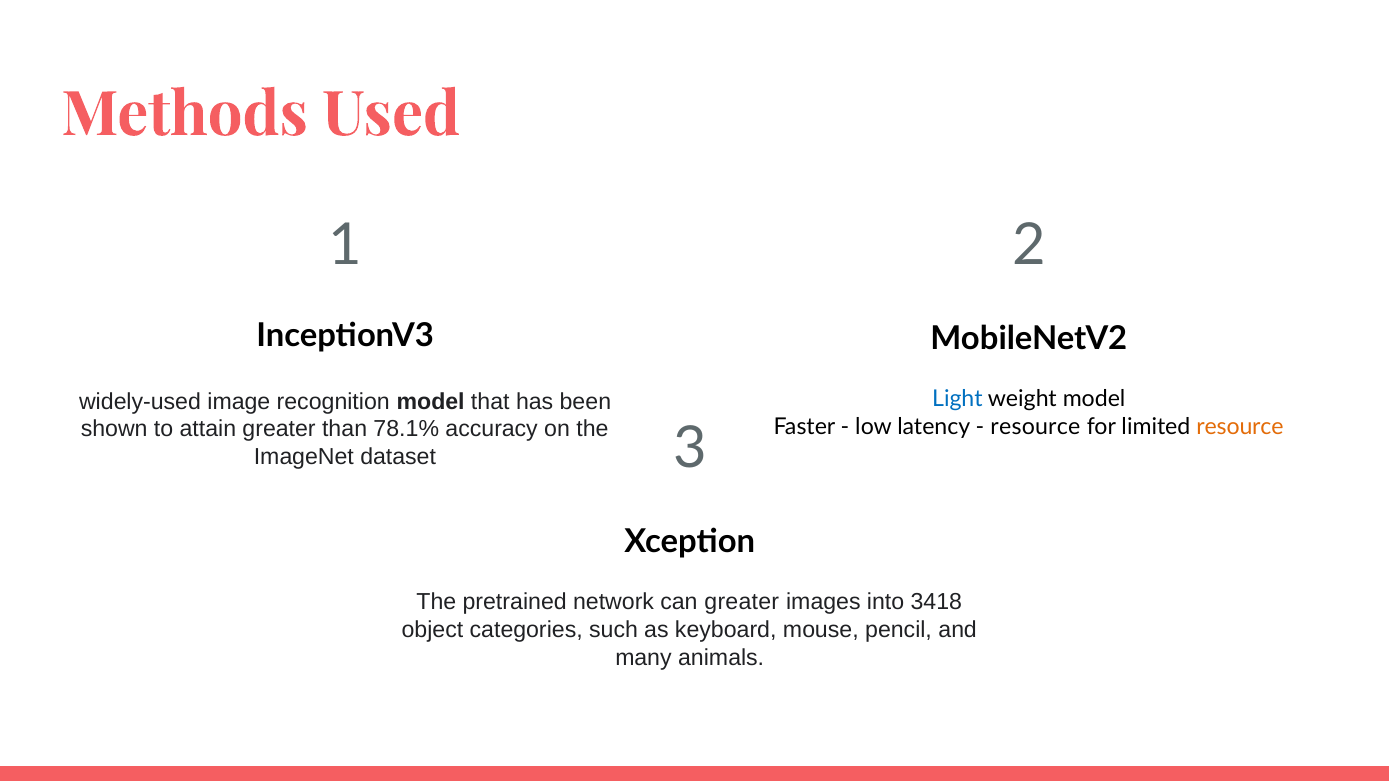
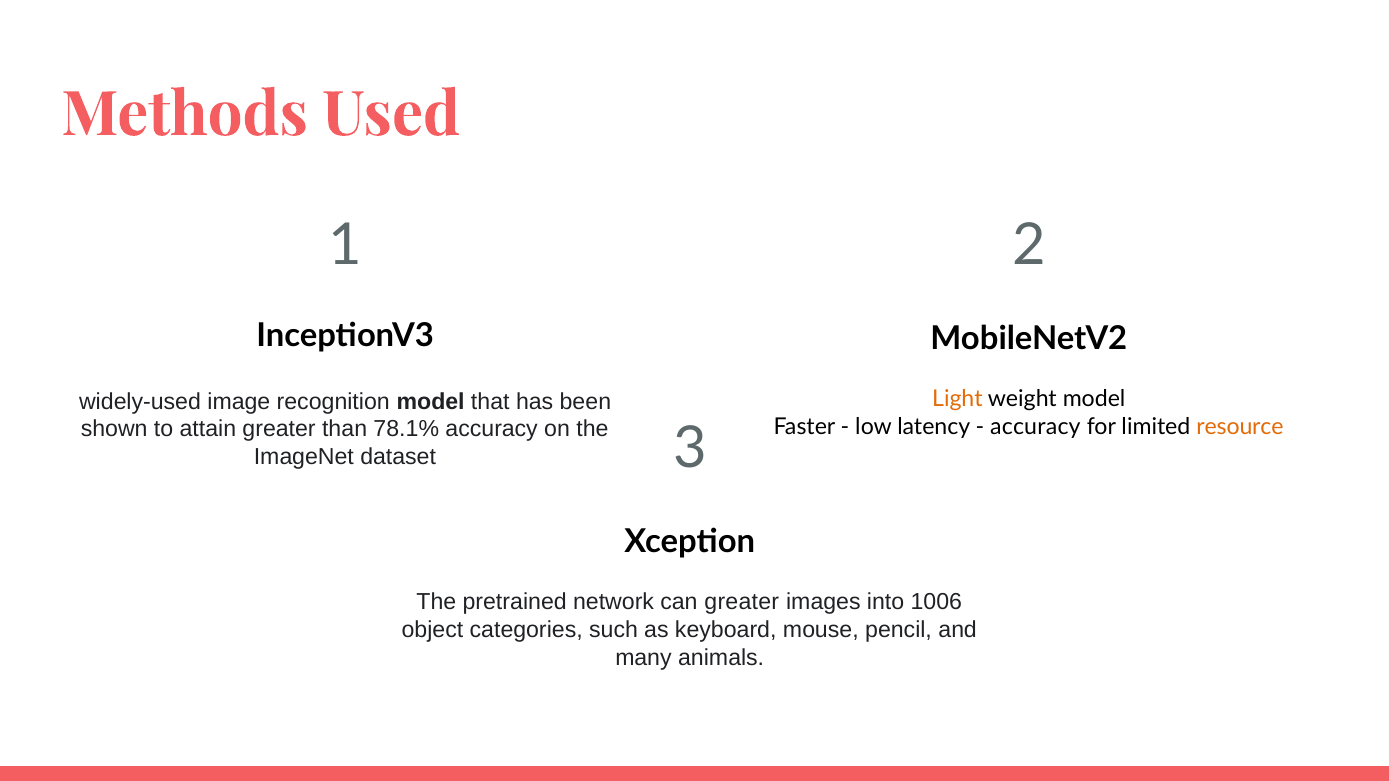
Light colour: blue -> orange
resource at (1035, 427): resource -> accuracy
3418: 3418 -> 1006
